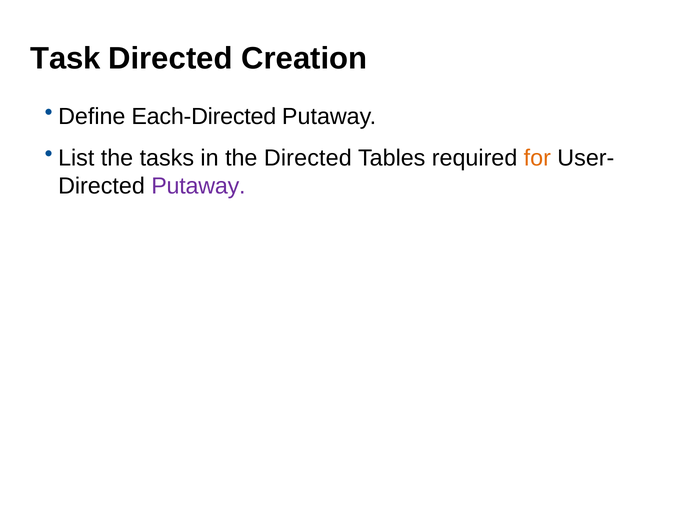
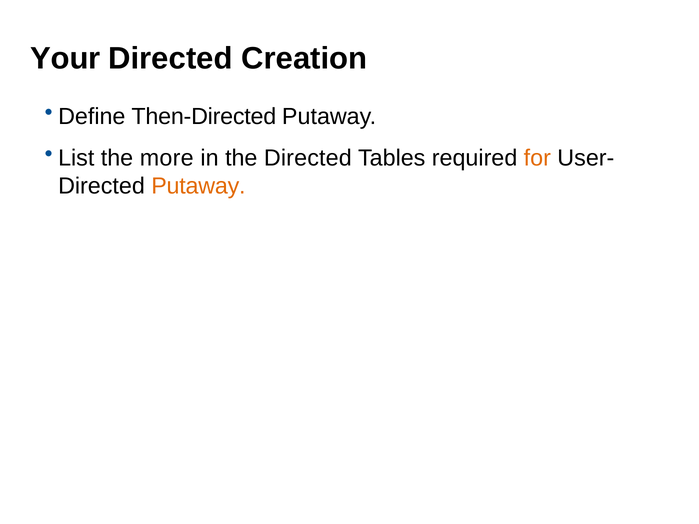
Task: Task -> Your
Each-Directed: Each-Directed -> Then-Directed
tasks: tasks -> more
Putaway at (198, 186) colour: purple -> orange
